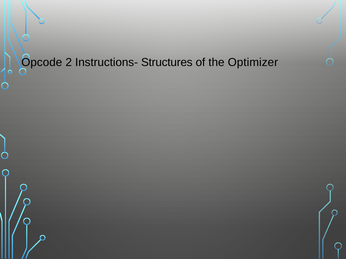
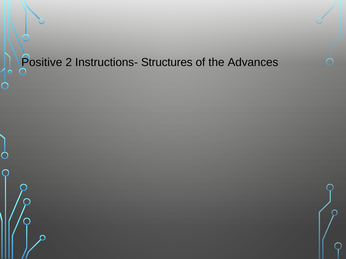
Opcode: Opcode -> Positive
Optimizer: Optimizer -> Advances
